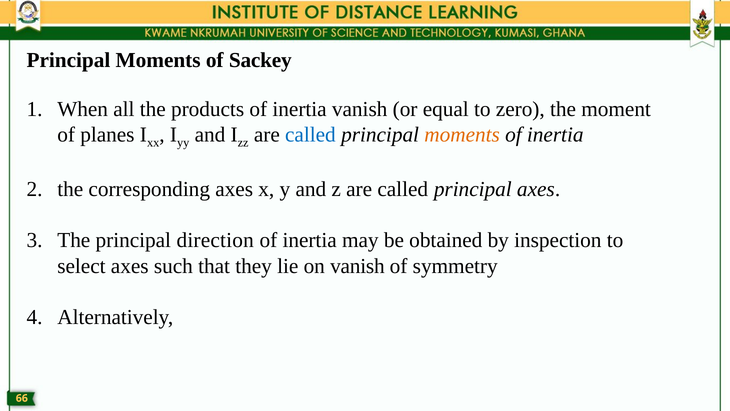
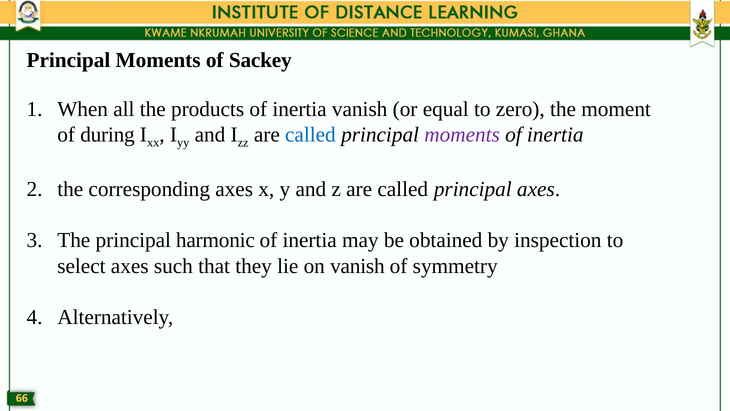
planes: planes -> during
moments at (462, 134) colour: orange -> purple
direction: direction -> harmonic
